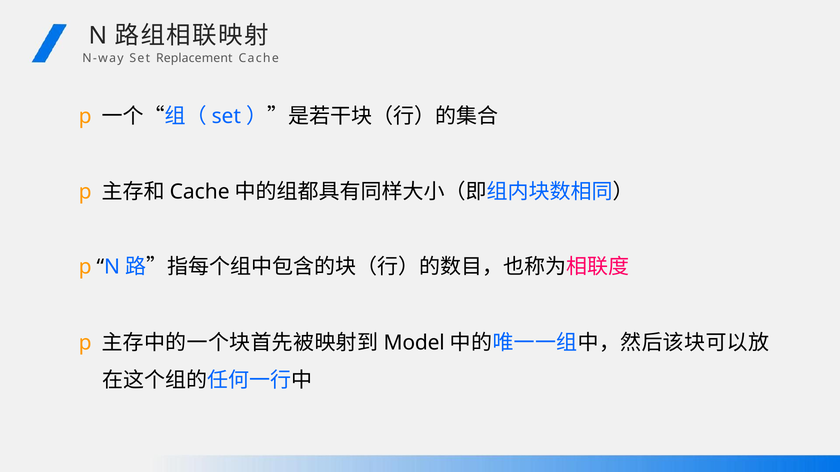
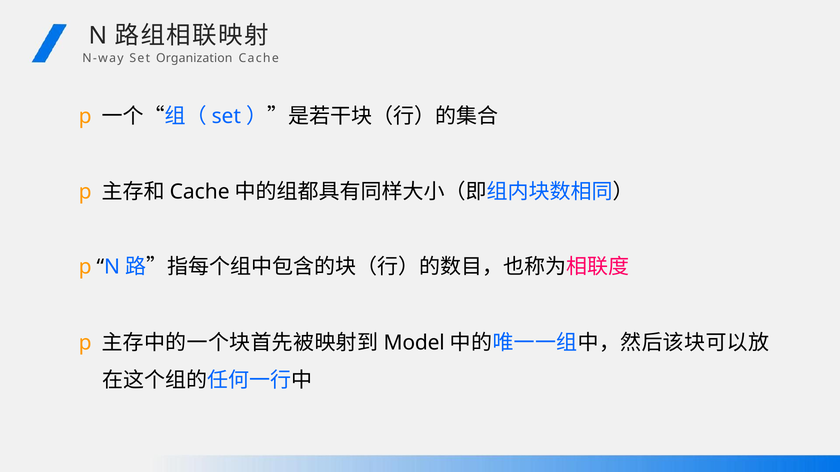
Replacement: Replacement -> Organization
